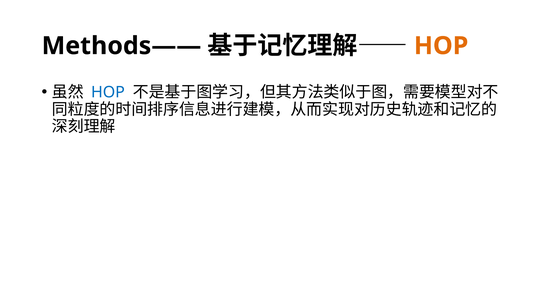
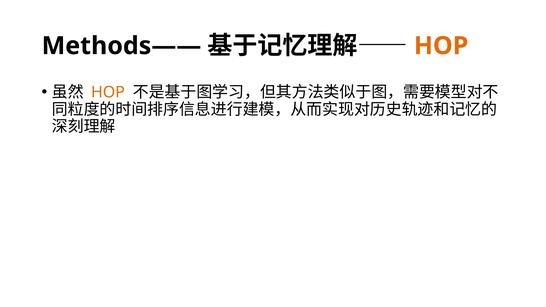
HOP at (108, 92) colour: blue -> orange
